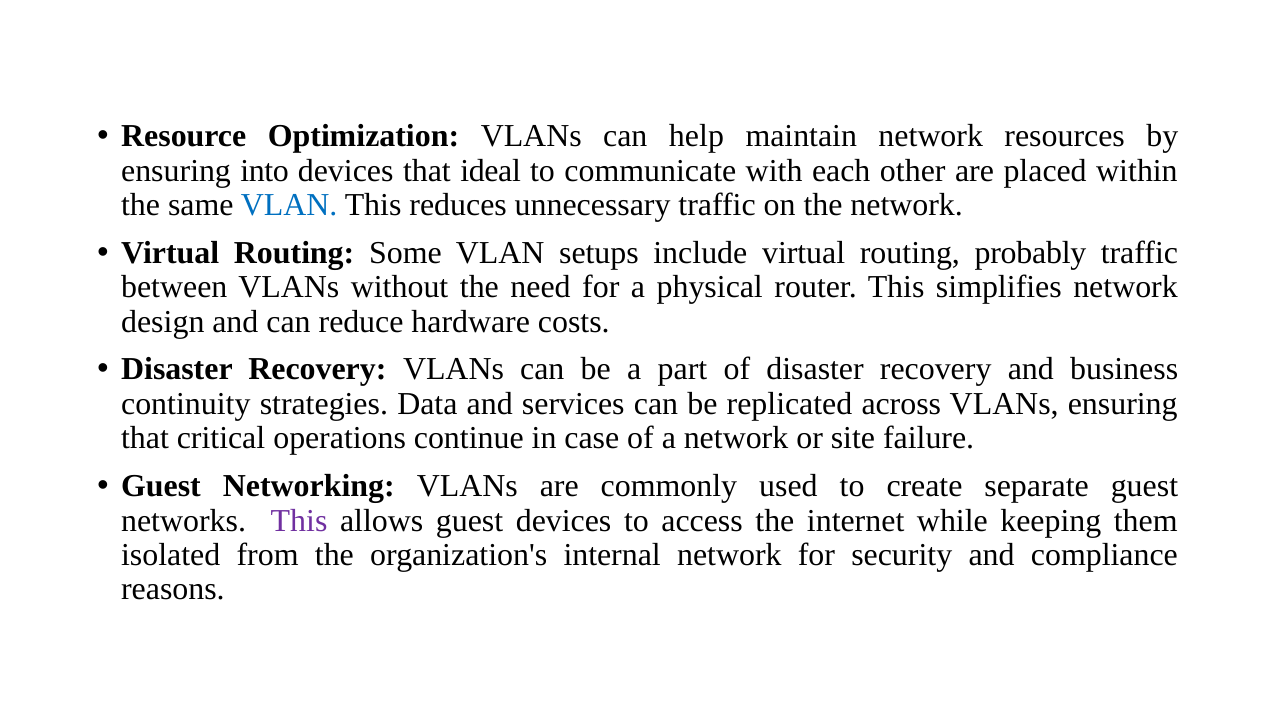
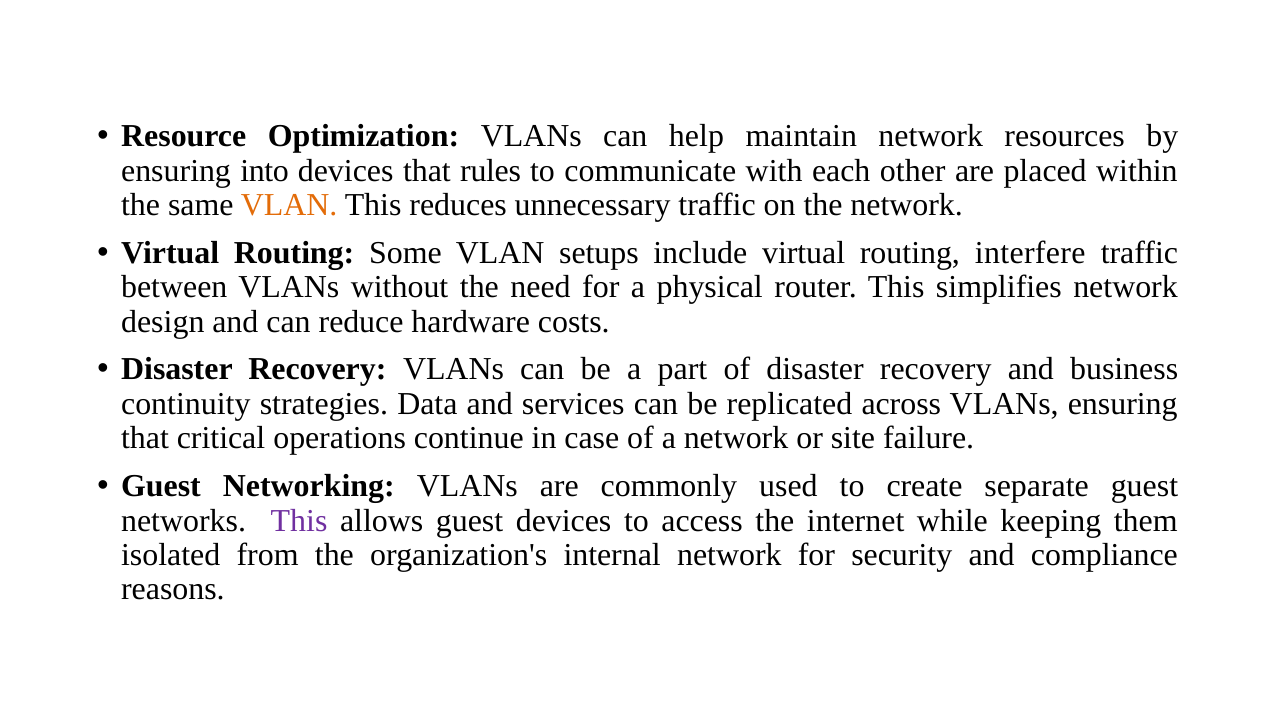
ideal: ideal -> rules
VLAN at (289, 205) colour: blue -> orange
probably: probably -> interfere
